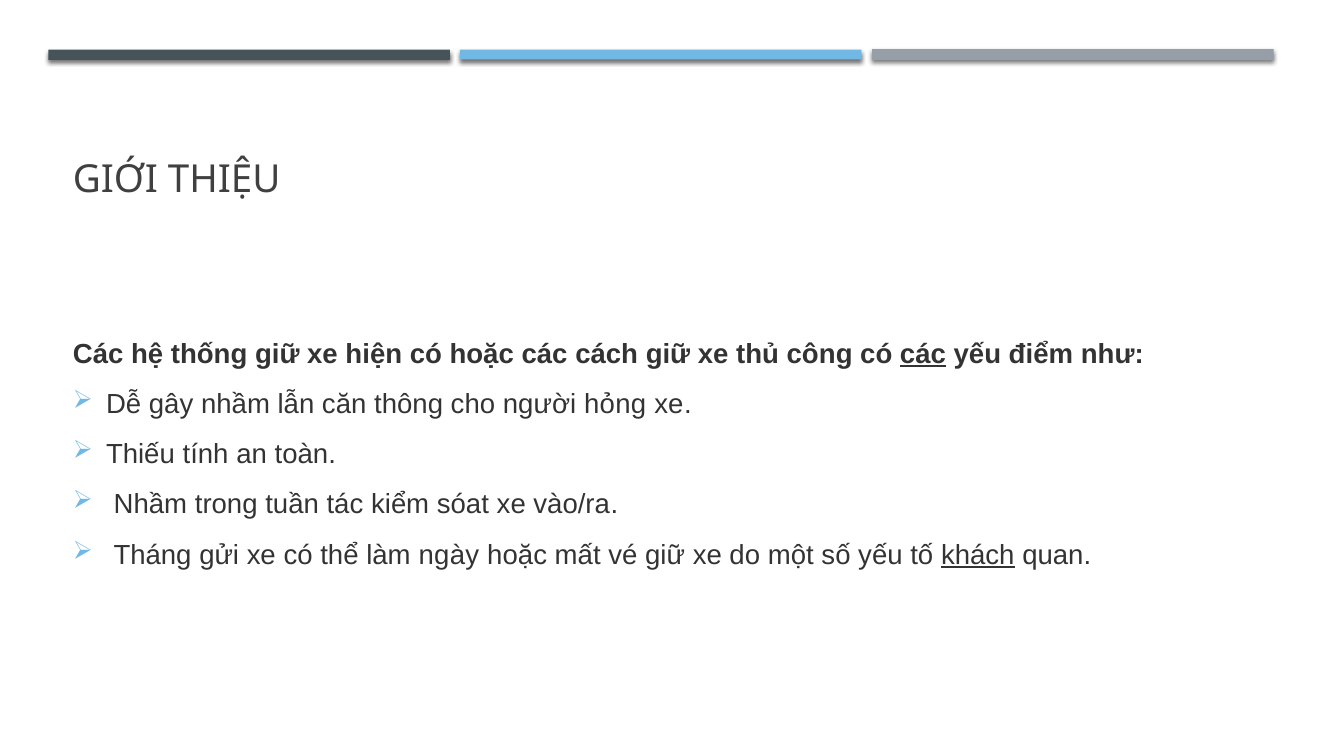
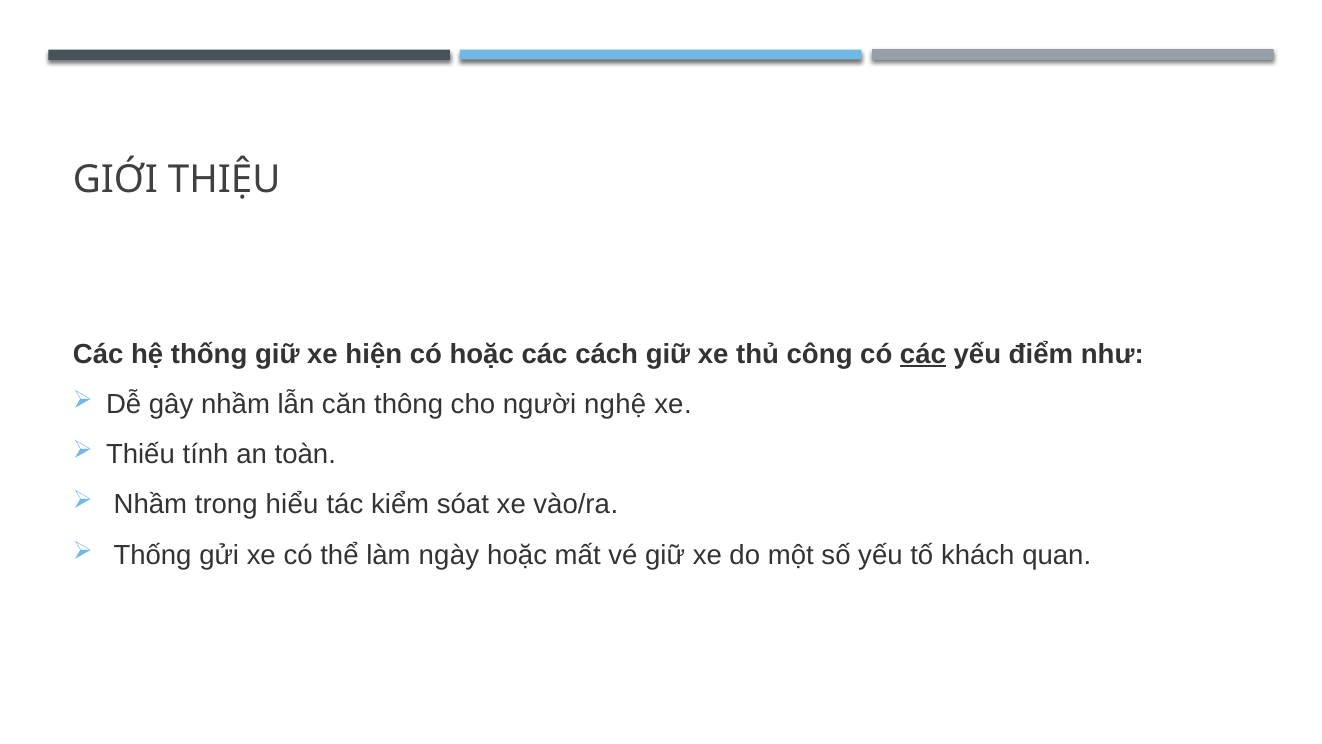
hỏng: hỏng -> nghệ
tuần: tuần -> hiểu
Tháng at (153, 555): Tháng -> Thống
khách underline: present -> none
